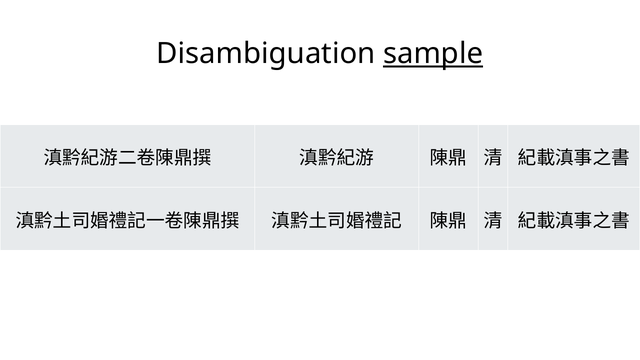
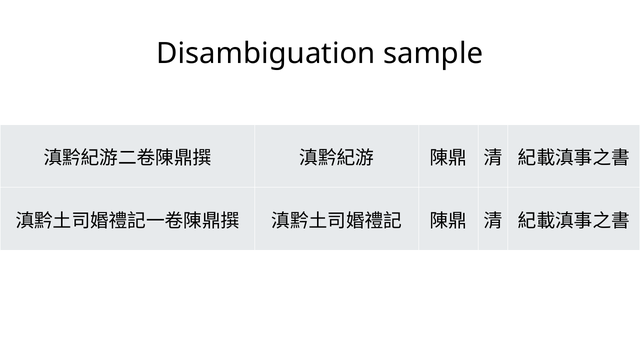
sample underline: present -> none
